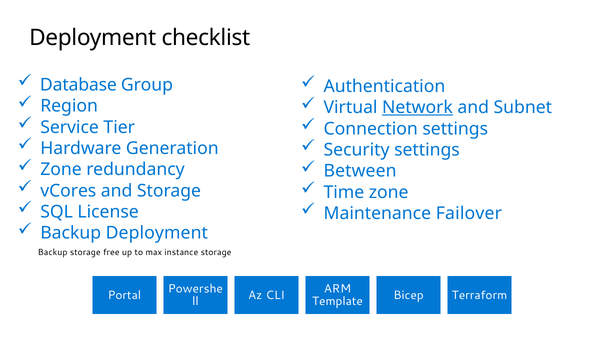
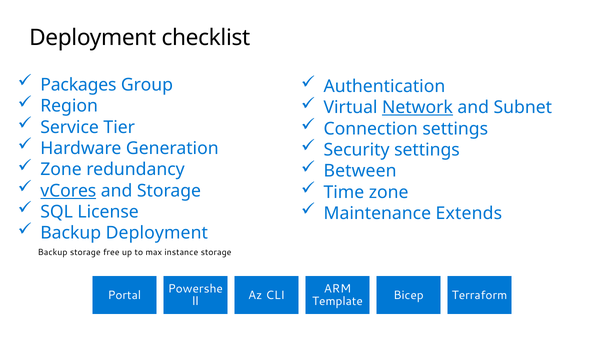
Database: Database -> Packages
vCores underline: none -> present
Failover: Failover -> Extends
